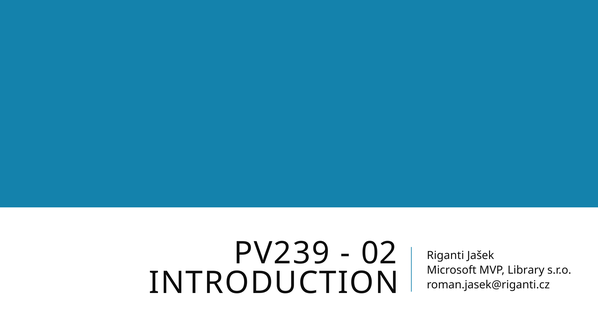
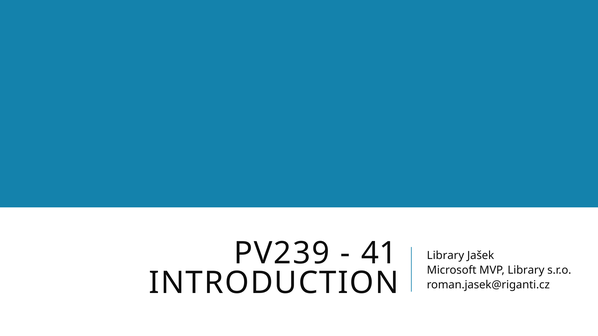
02: 02 -> 41
Riganti at (445, 256): Riganti -> Library
